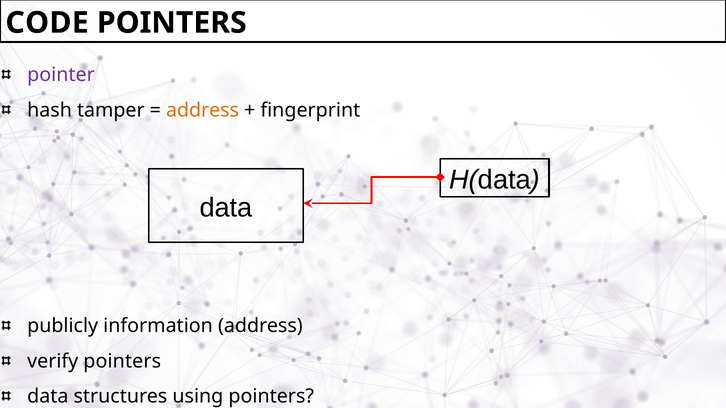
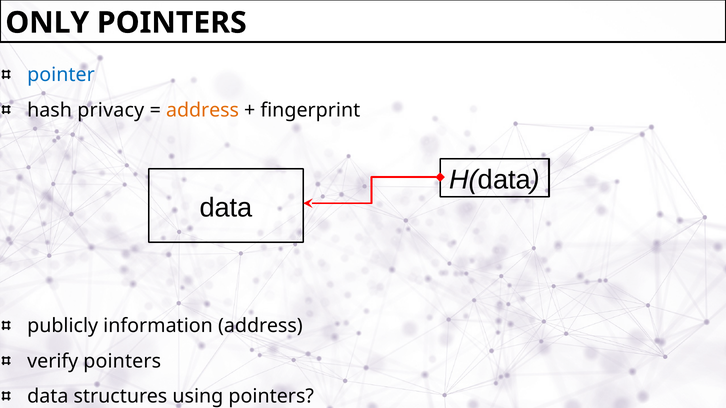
CODE: CODE -> ONLY
pointer colour: purple -> blue
tamper: tamper -> privacy
